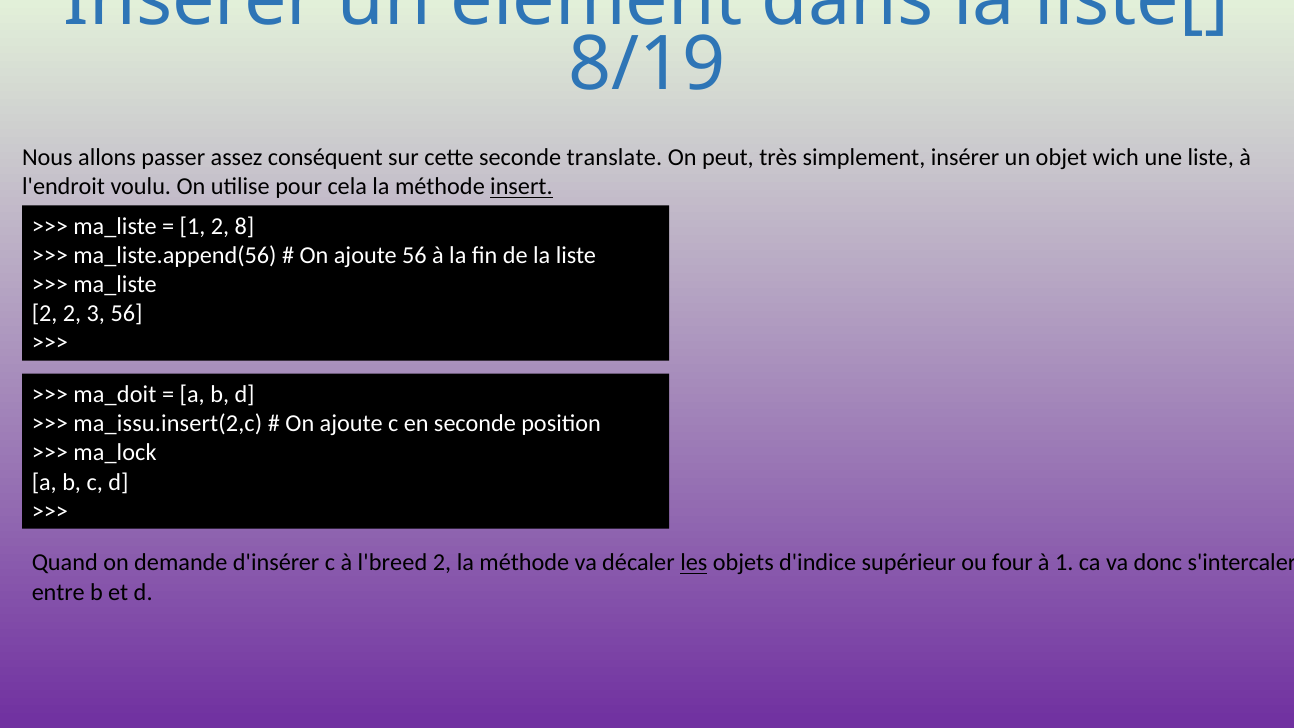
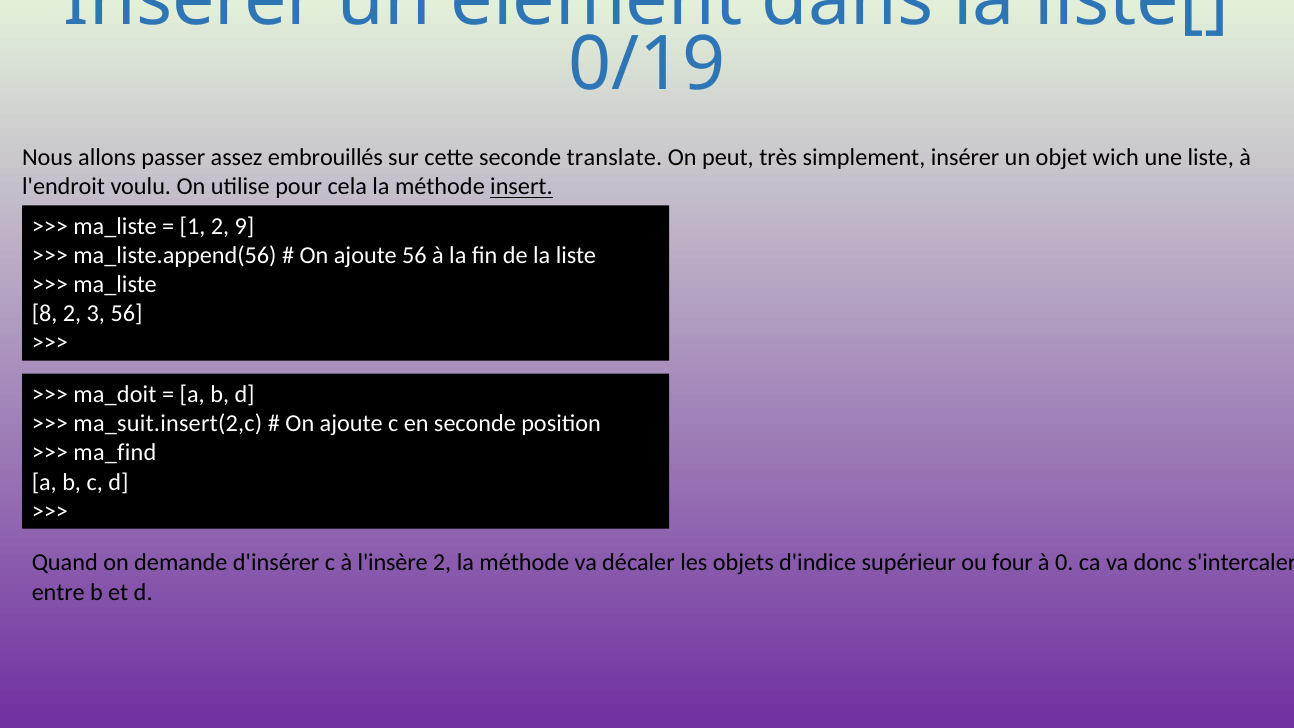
8/19: 8/19 -> 0/19
conséquent: conséquent -> embrouillés
8: 8 -> 9
2 at (45, 314): 2 -> 8
ma_issu.insert(2,c: ma_issu.insert(2,c -> ma_suit.insert(2,c
ma_lock: ma_lock -> ma_find
l'breed: l'breed -> l'insère
les underline: present -> none
à 1: 1 -> 0
